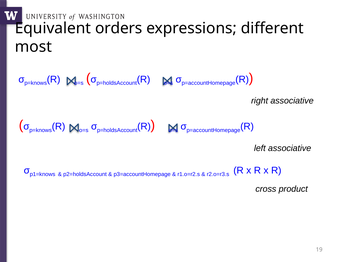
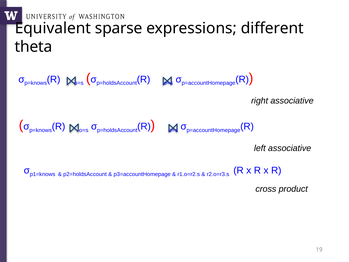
orders: orders -> sparse
most: most -> theta
